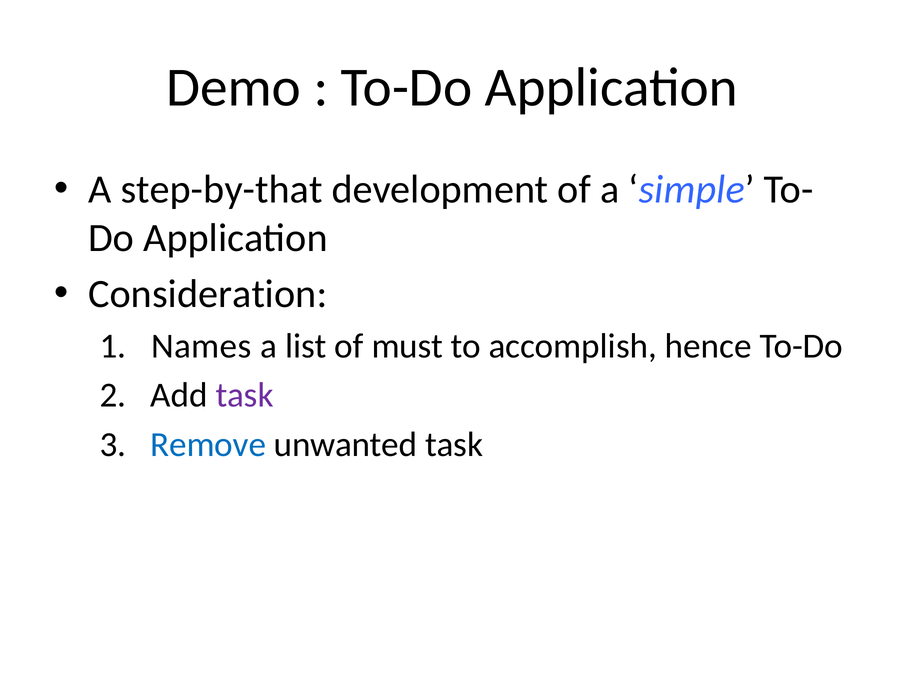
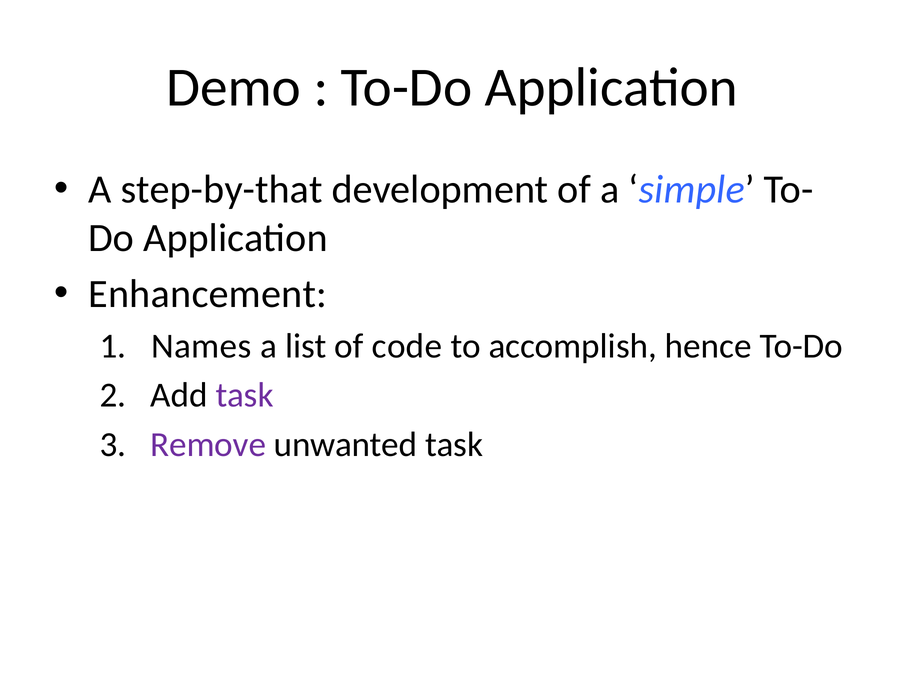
Consideration: Consideration -> Enhancement
must: must -> code
Remove colour: blue -> purple
